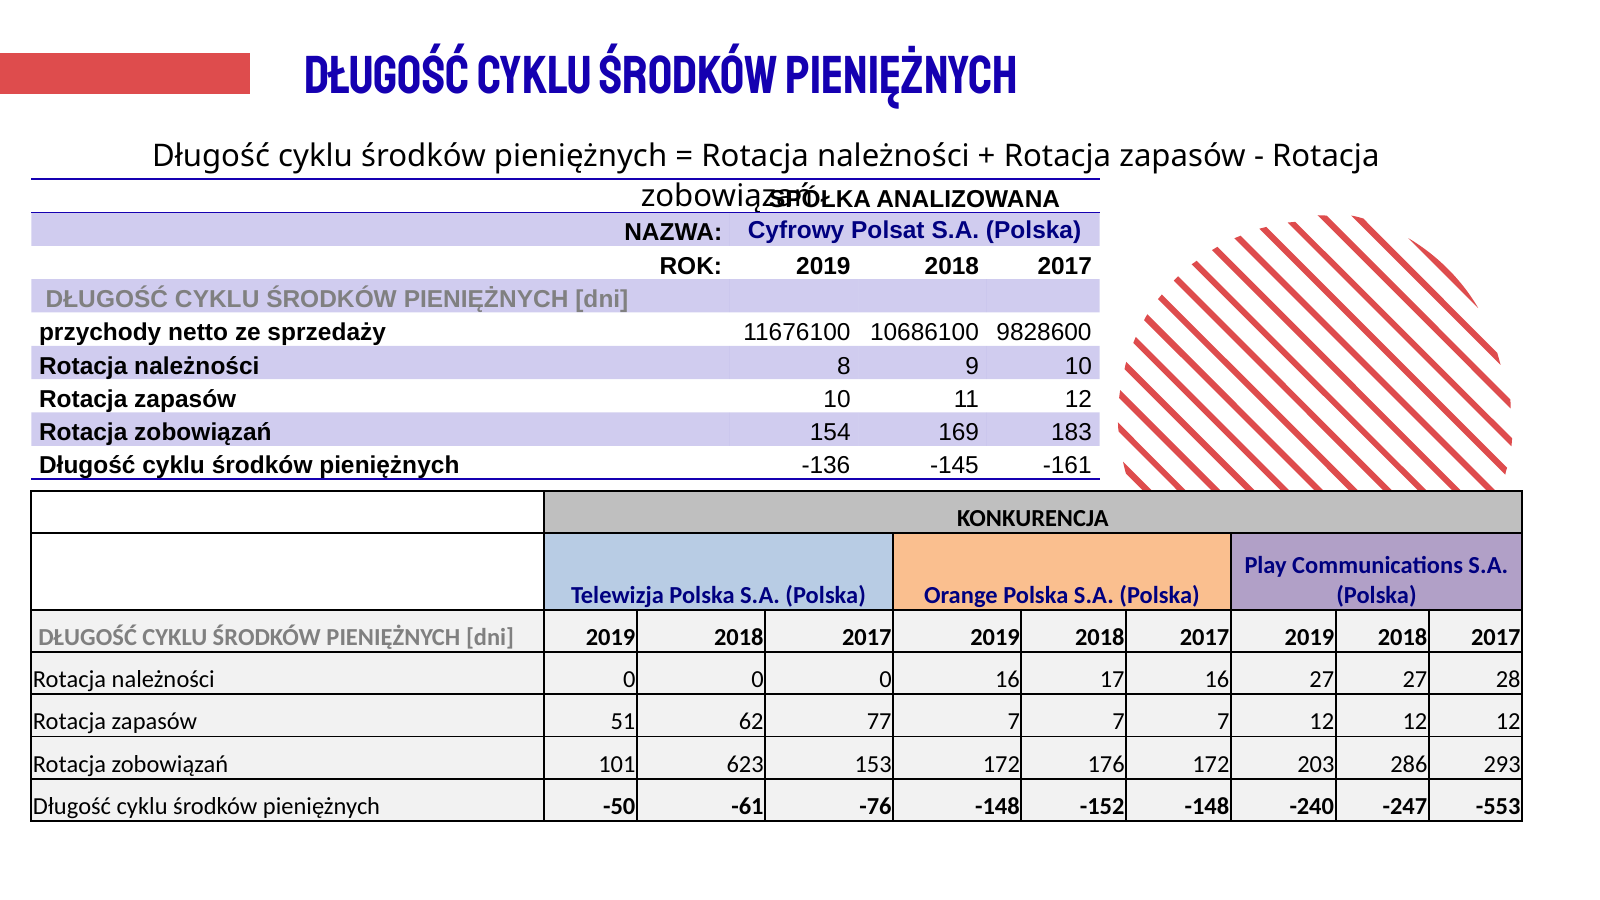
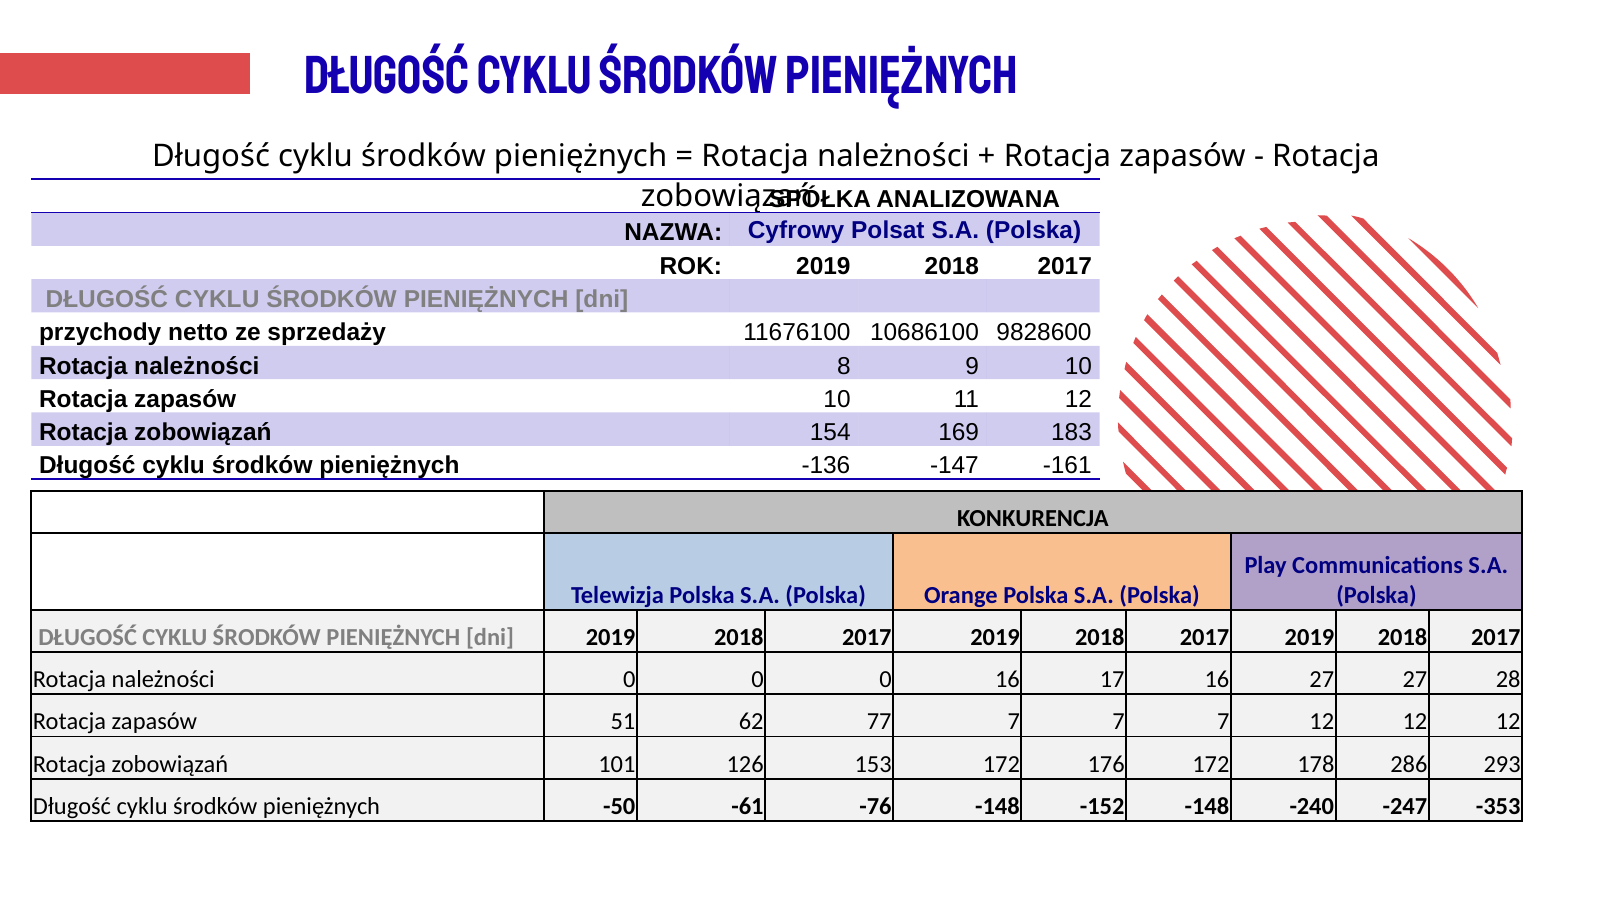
-145: -145 -> -147
623: 623 -> 126
203: 203 -> 178
-553: -553 -> -353
